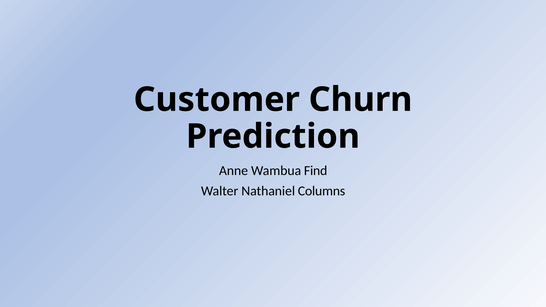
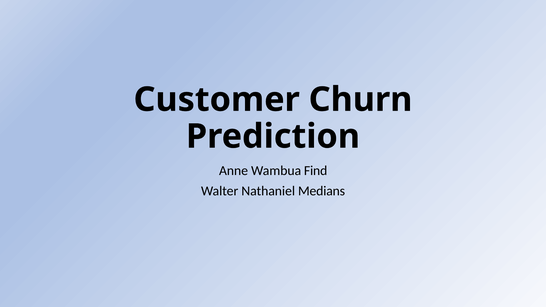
Columns: Columns -> Medians
